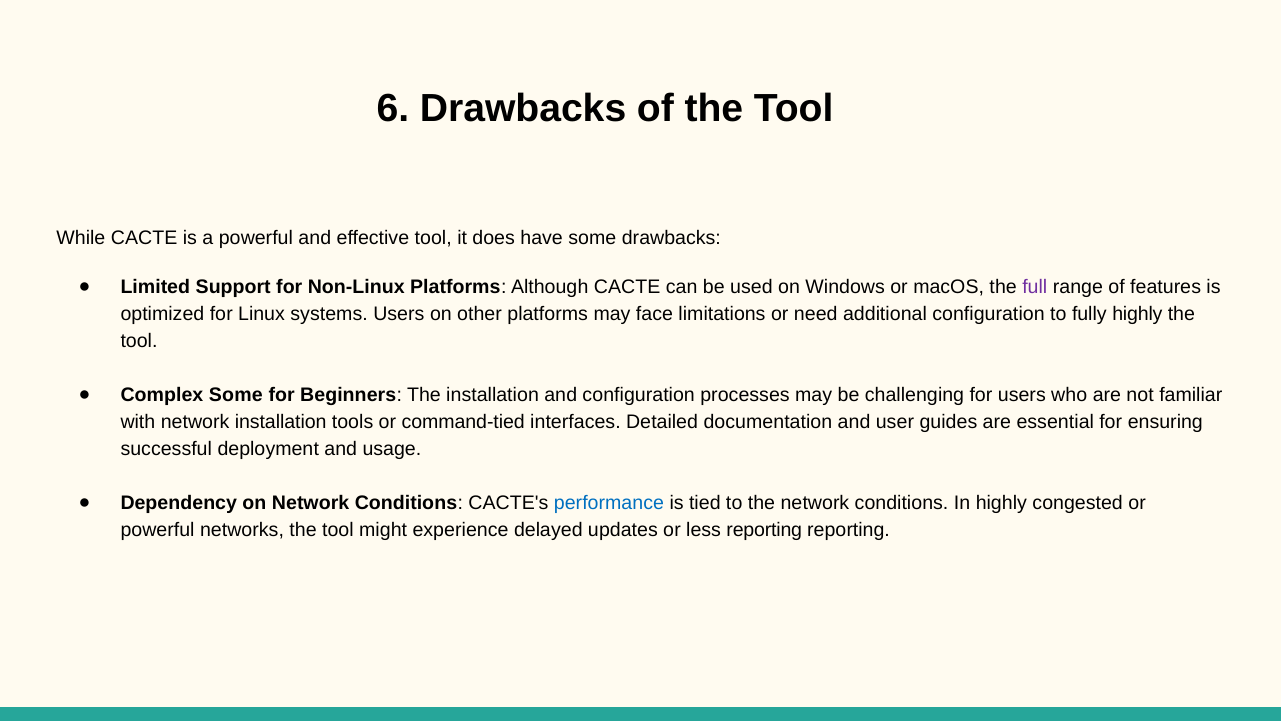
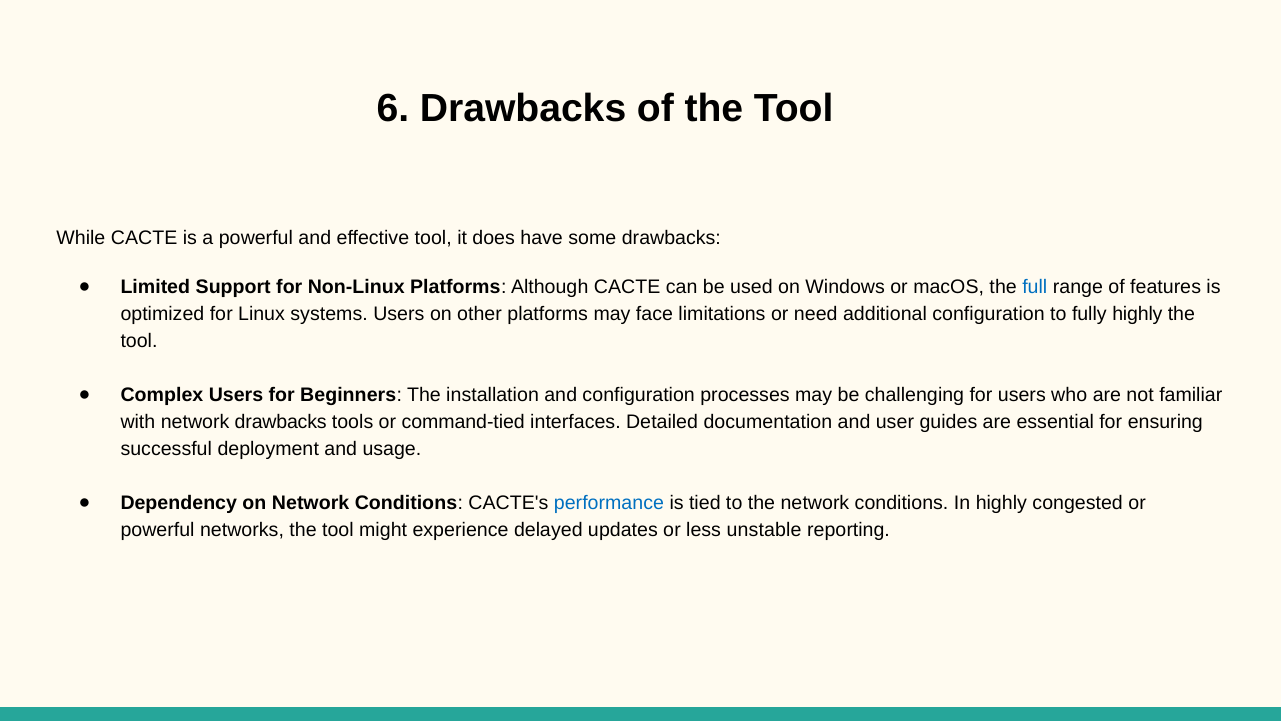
full colour: purple -> blue
Complex Some: Some -> Users
network installation: installation -> drawbacks
less reporting: reporting -> unstable
